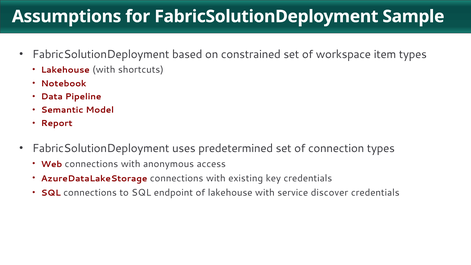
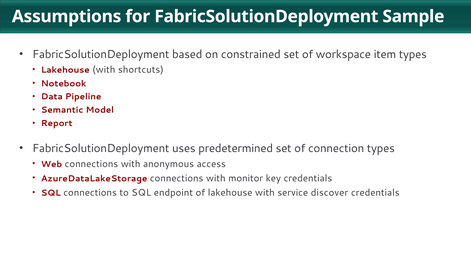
existing: existing -> monitor
